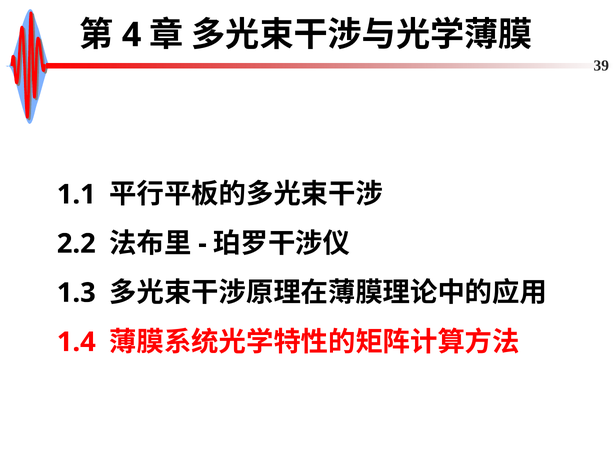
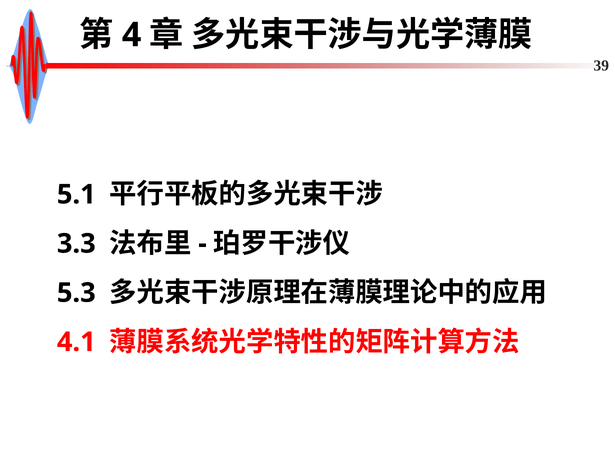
1.1: 1.1 -> 5.1
2.2: 2.2 -> 3.3
1.3: 1.3 -> 5.3
1.4: 1.4 -> 4.1
